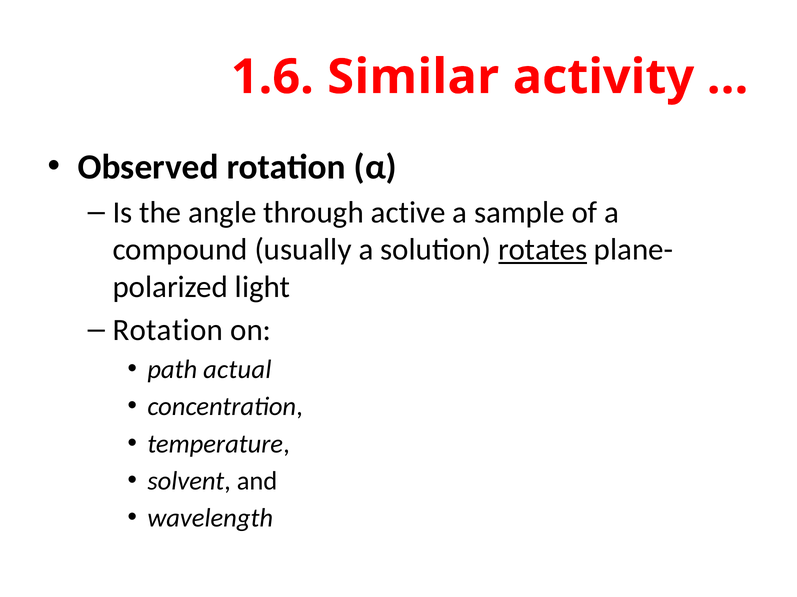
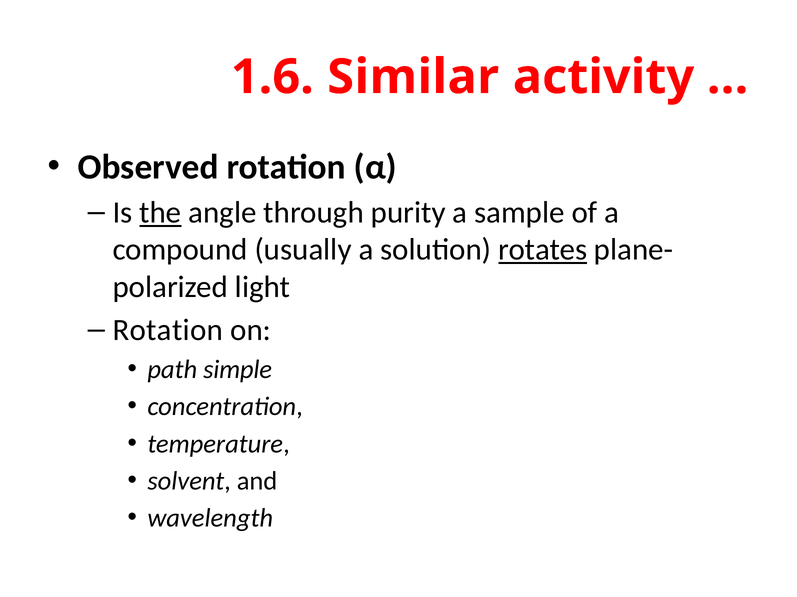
the underline: none -> present
active: active -> purity
actual: actual -> simple
